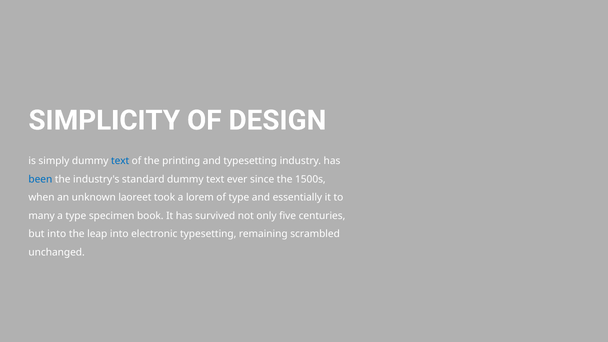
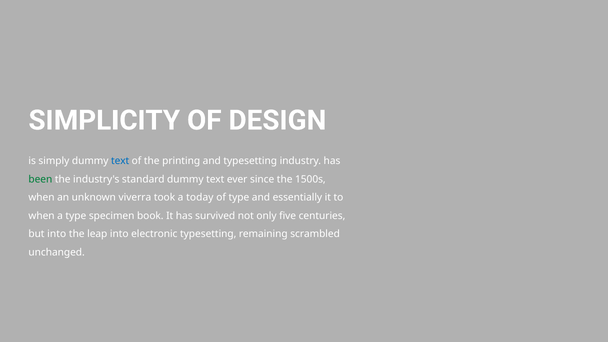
been colour: blue -> green
laoreet: laoreet -> viverra
lorem: lorem -> today
many at (42, 216): many -> when
